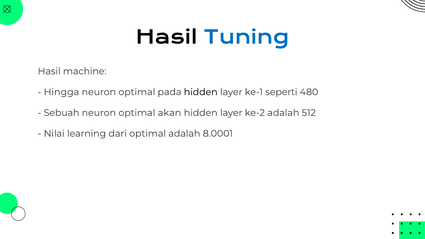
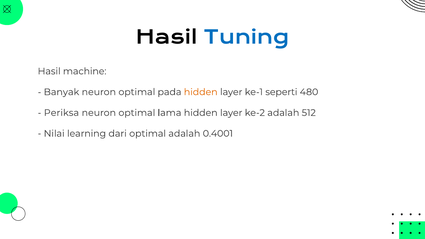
Hingga: Hingga -> Banyak
hidden at (201, 92) colour: black -> orange
Sebuah: Sebuah -> Periksa
akan: akan -> lama
8.0001: 8.0001 -> 0.4001
